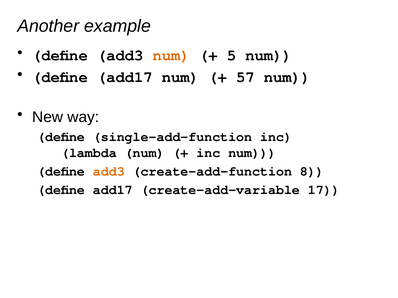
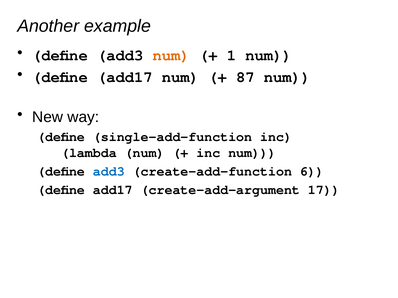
5: 5 -> 1
57: 57 -> 87
add3 at (109, 171) colour: orange -> blue
8: 8 -> 6
create-add-variable: create-add-variable -> create-add-argument
